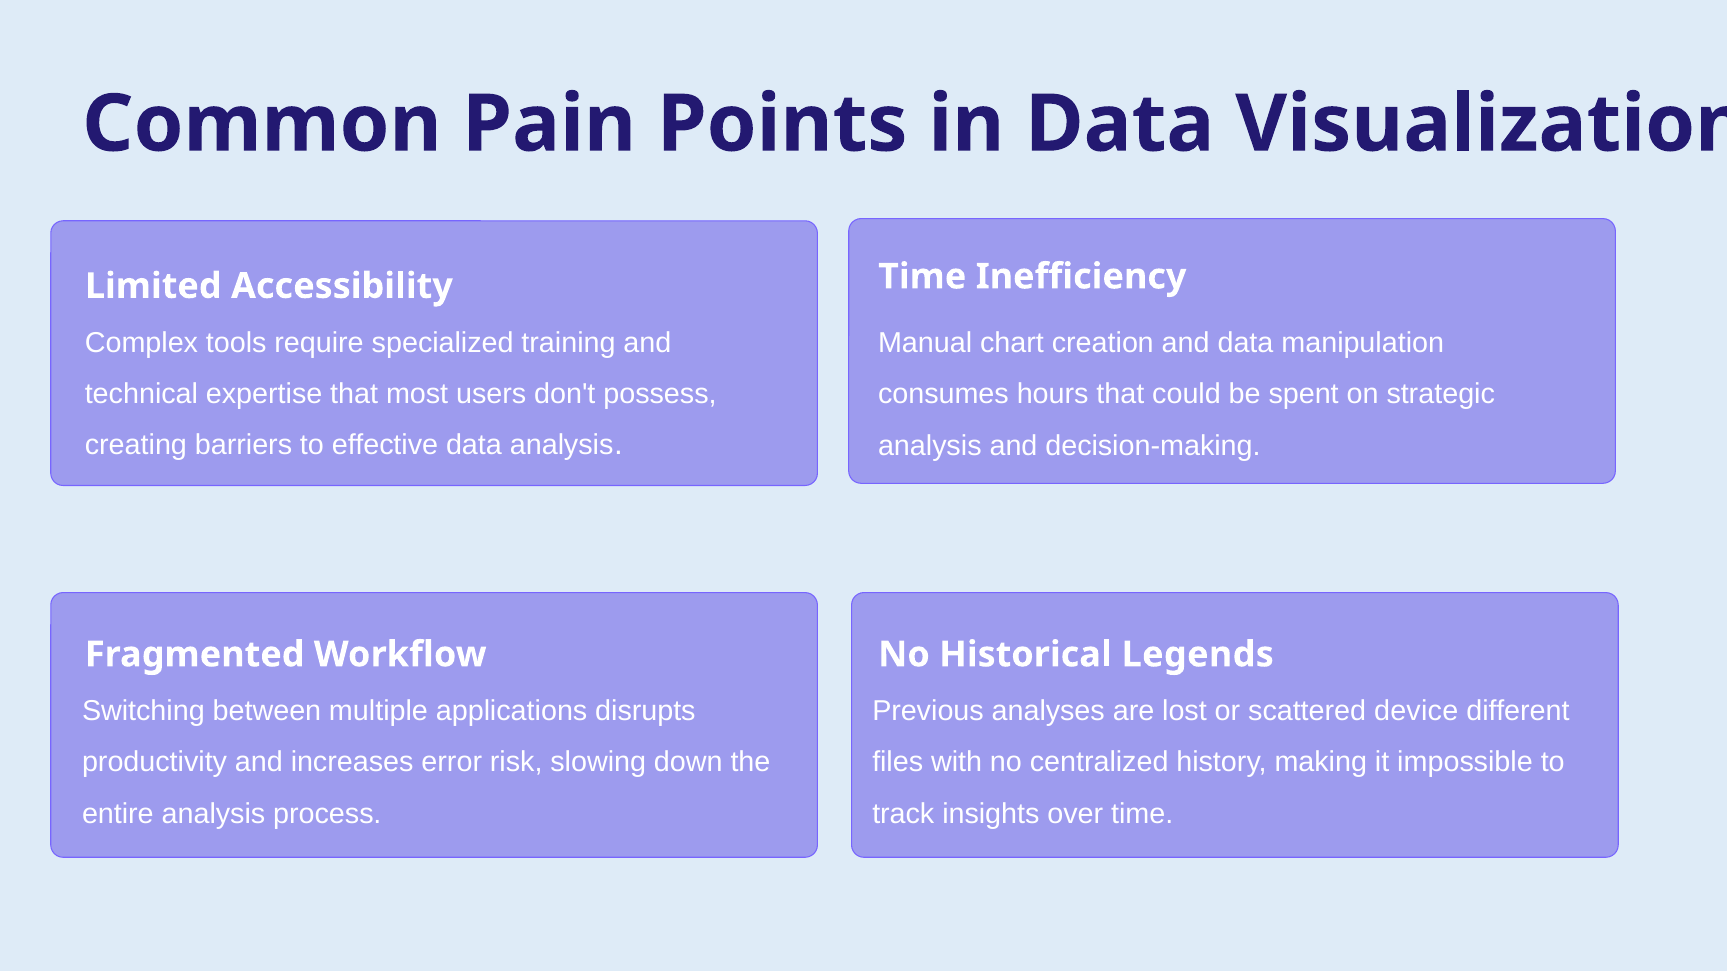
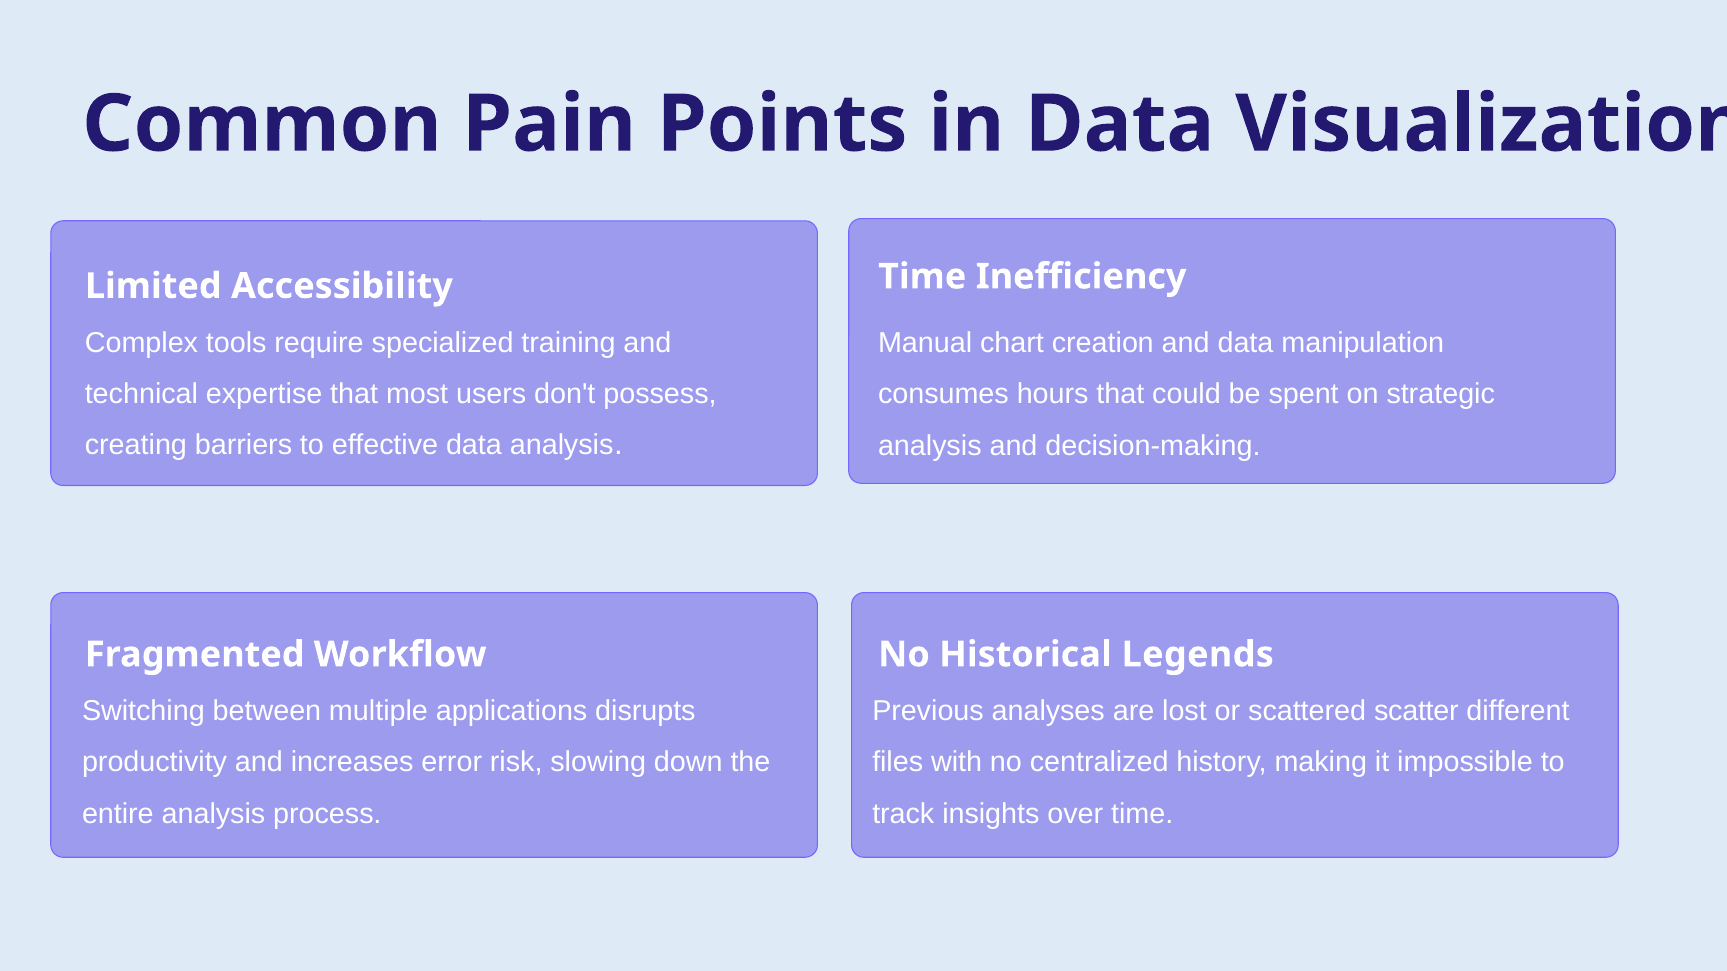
device: device -> scatter
